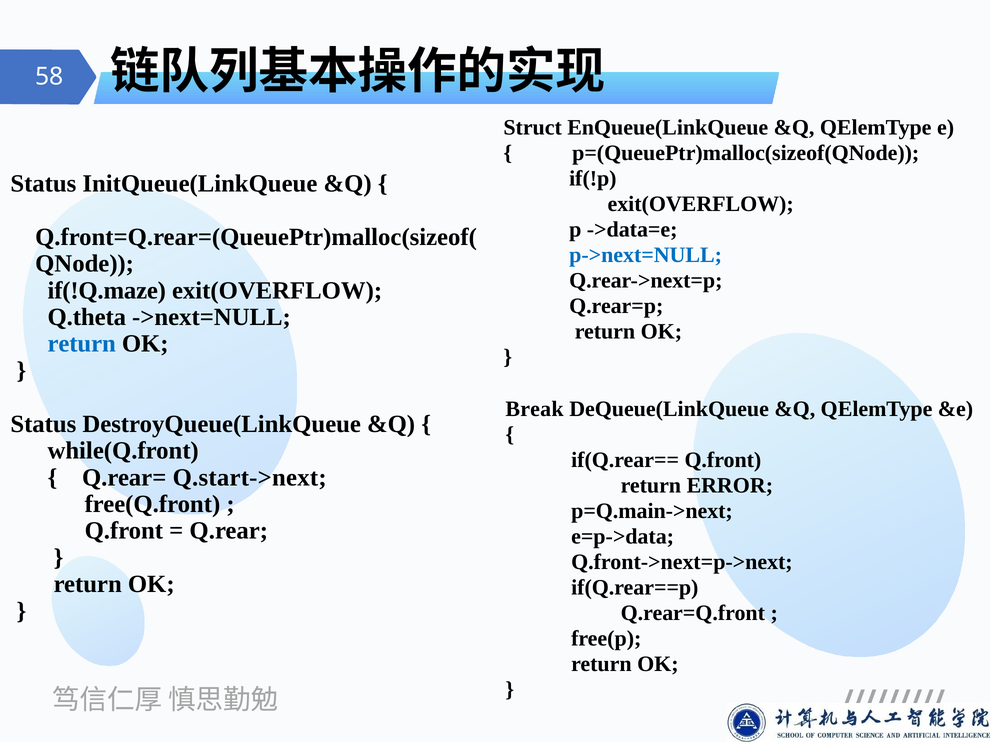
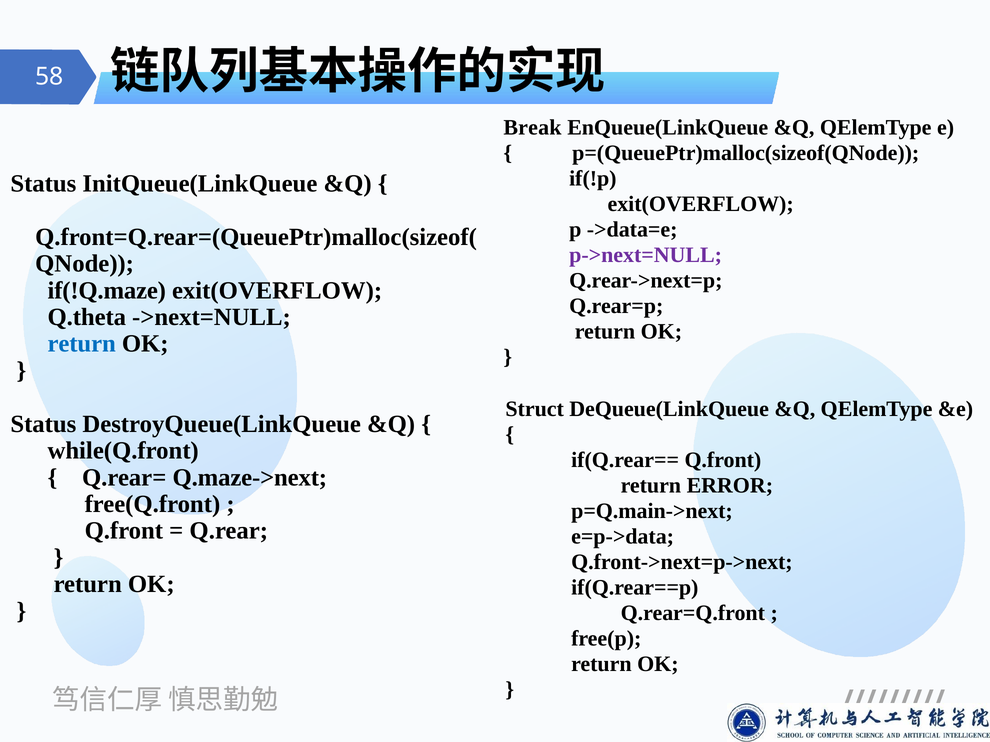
Struct: Struct -> Break
p->next=NULL colour: blue -> purple
Break: Break -> Struct
Q.start->next: Q.start->next -> Q.maze->next
